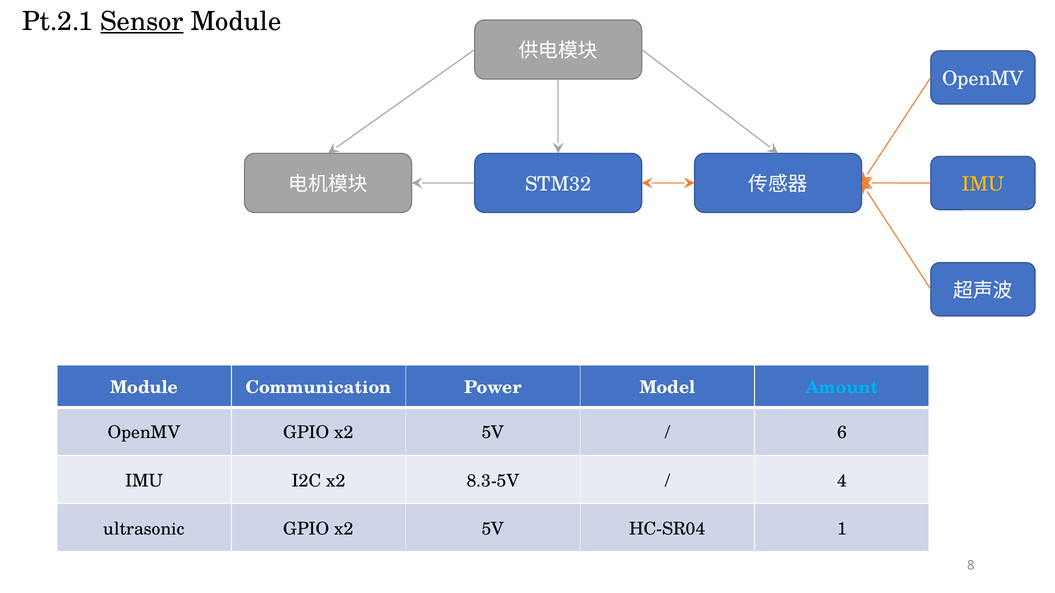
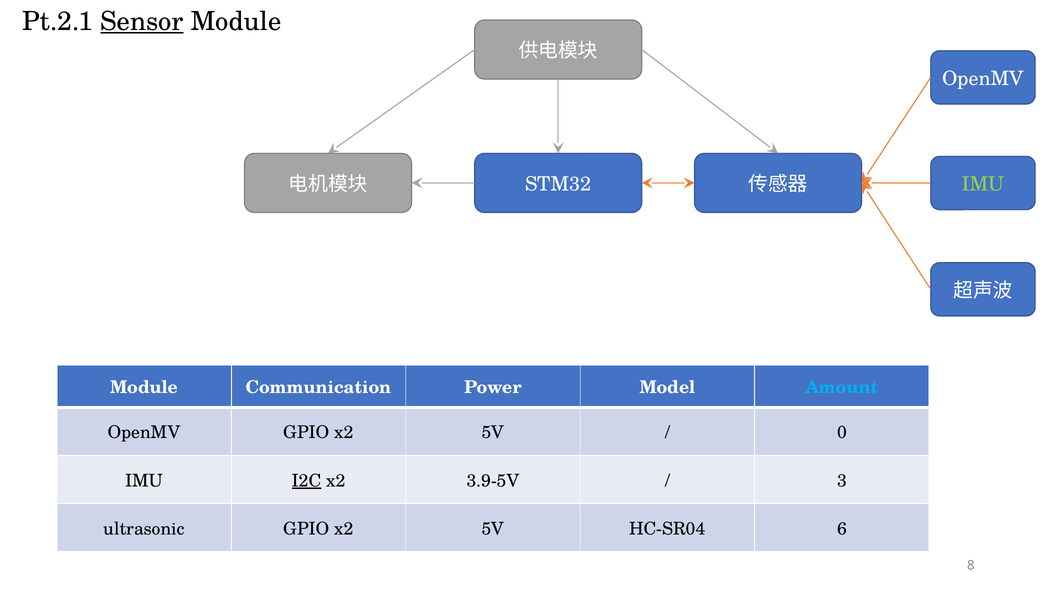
IMU at (983, 184) colour: yellow -> light green
6: 6 -> 0
I2C underline: none -> present
8.3-5V: 8.3-5V -> 3.9-5V
4: 4 -> 3
1: 1 -> 6
